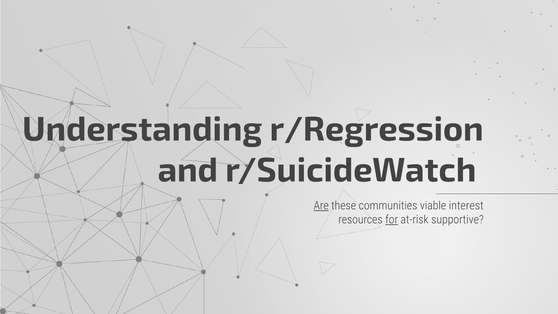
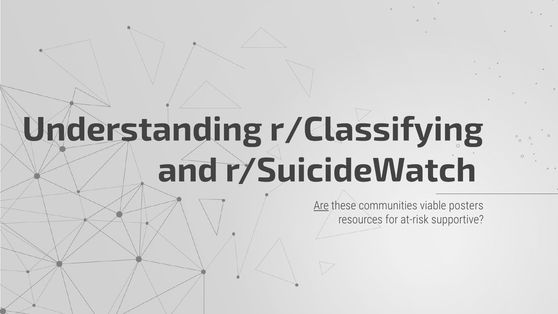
r/Regression: r/Regression -> r/Classifying
interest: interest -> posters
for underline: present -> none
